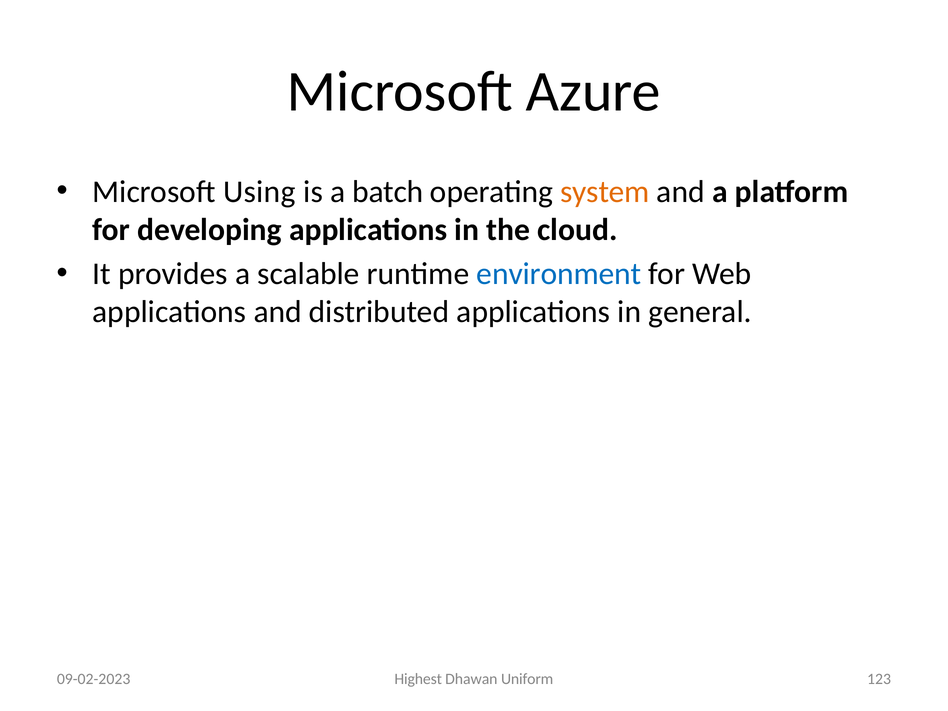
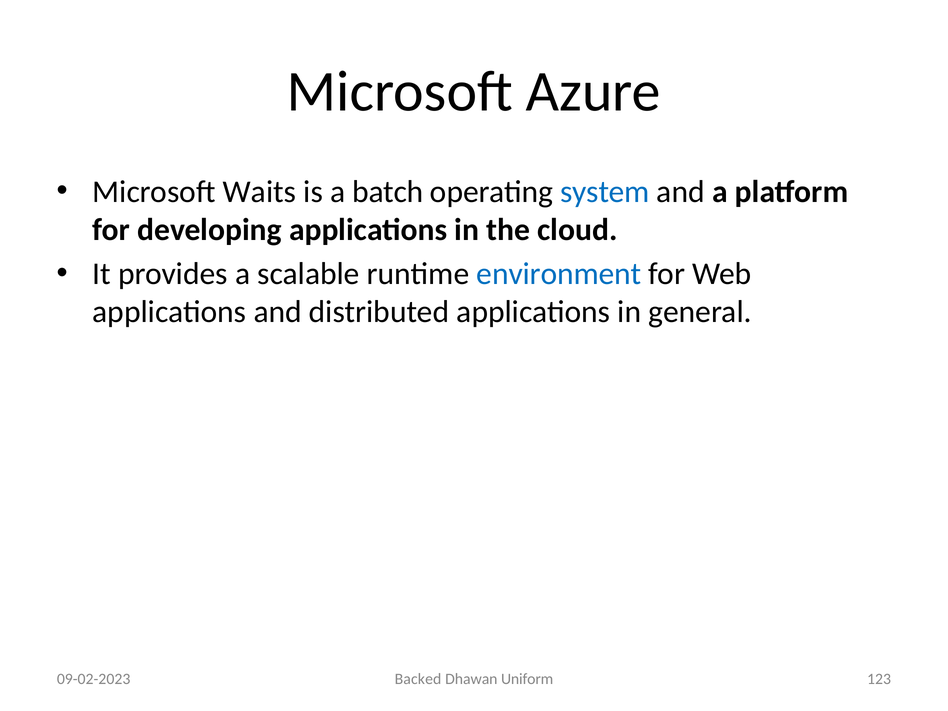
Using: Using -> Waits
system colour: orange -> blue
Highest: Highest -> Backed
